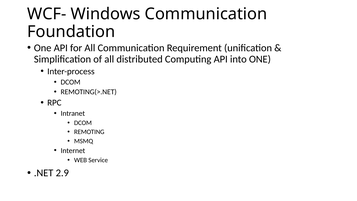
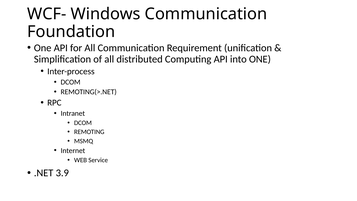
2.9: 2.9 -> 3.9
